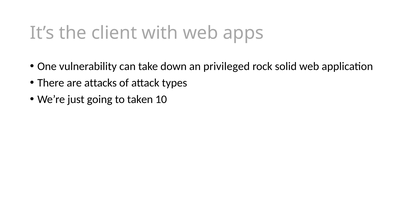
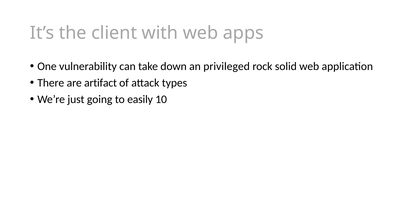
attacks: attacks -> artifact
taken: taken -> easily
